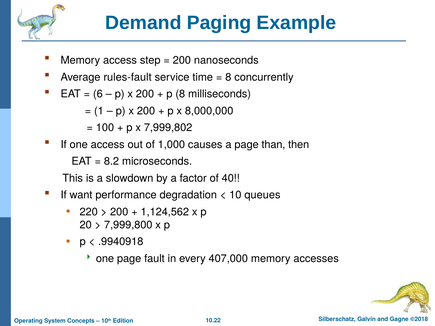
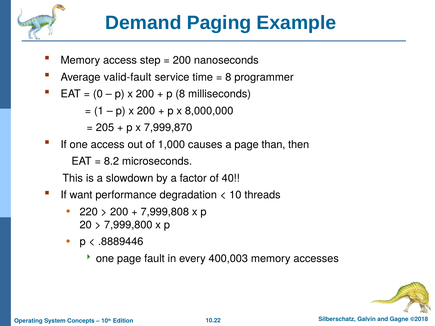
rules-fault: rules-fault -> valid-fault
concurrently: concurrently -> programmer
6: 6 -> 0
100: 100 -> 205
7,999,802: 7,999,802 -> 7,999,870
queues: queues -> threads
1,124,562: 1,124,562 -> 7,999,808
.9940918: .9940918 -> .8889446
407,000: 407,000 -> 400,003
